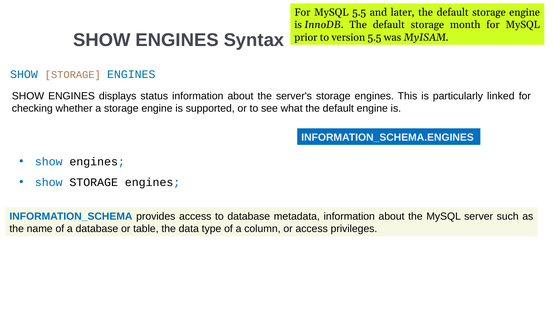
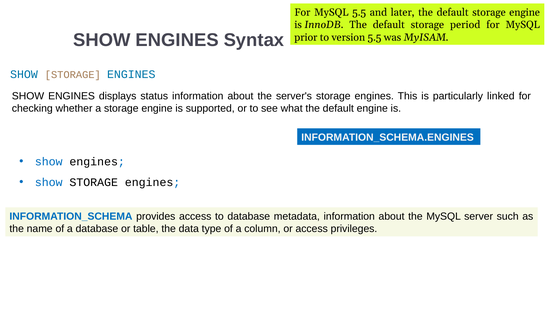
month: month -> period
